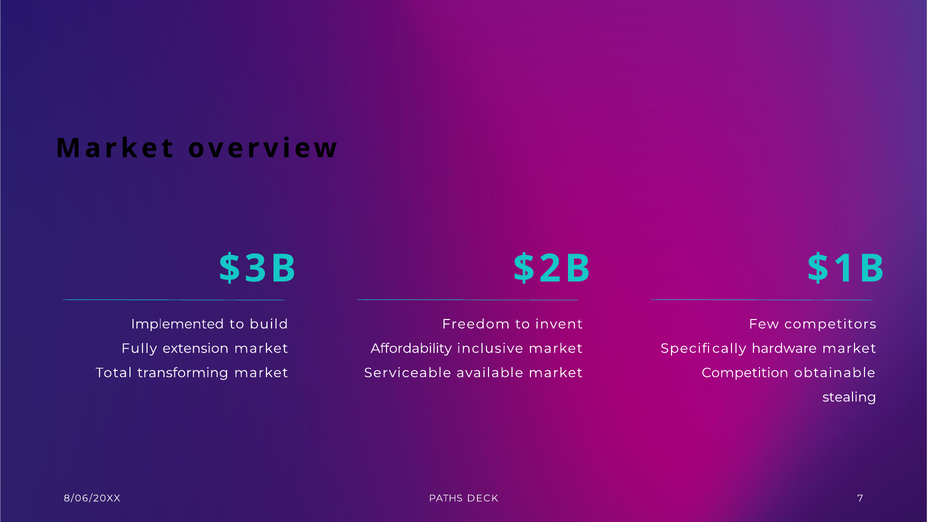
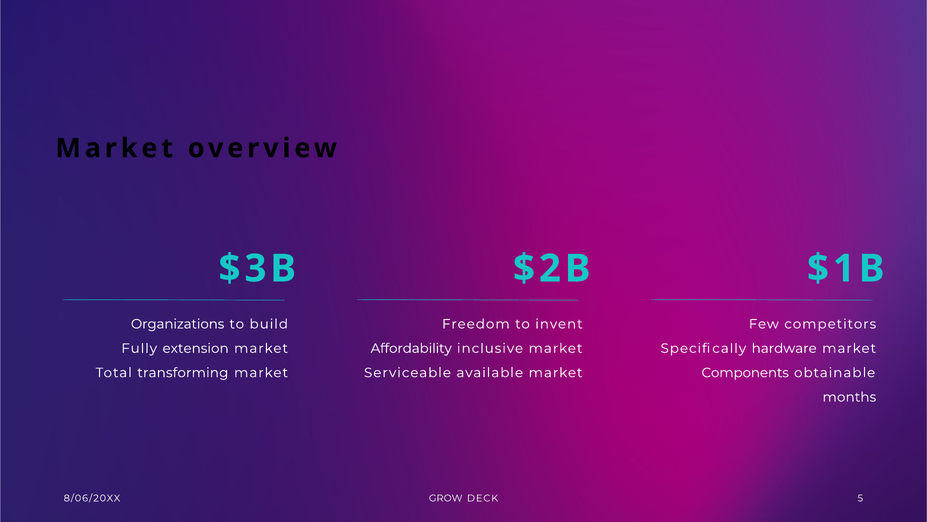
Implemented: Implemented -> Organizations
Competition: Competition -> Components
stealing: stealing -> months
PATHS: PATHS -> GROW
7: 7 -> 5
